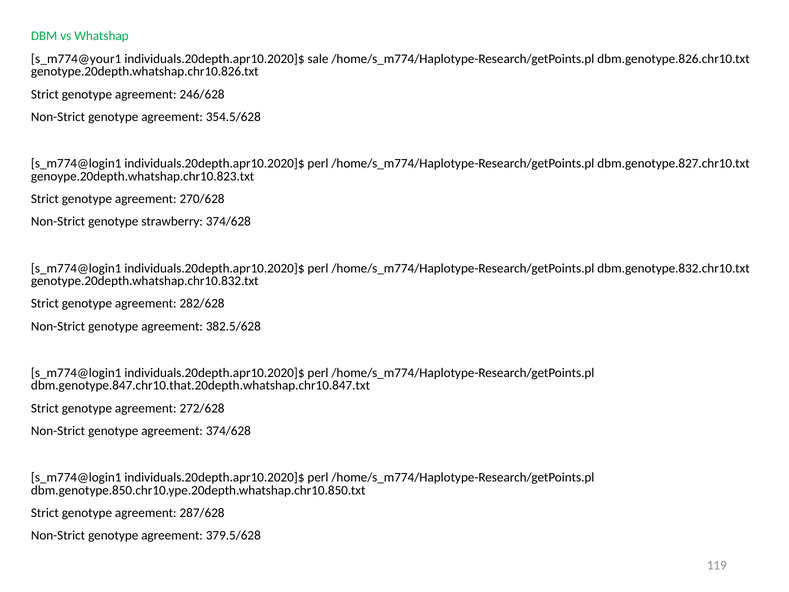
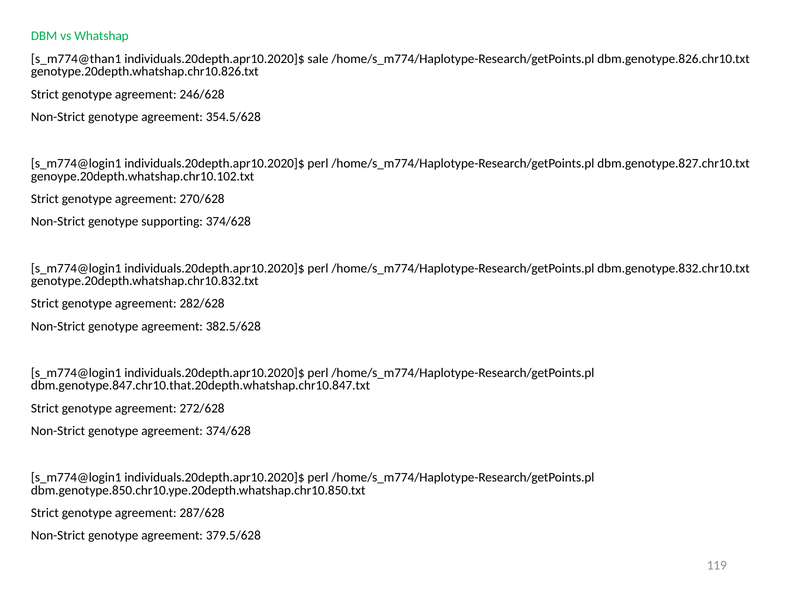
s_m774@your1: s_m774@your1 -> s_m774@than1
genoype.20depth.whatshap.chr10.823.txt: genoype.20depth.whatshap.chr10.823.txt -> genoype.20depth.whatshap.chr10.102.txt
strawberry: strawberry -> supporting
